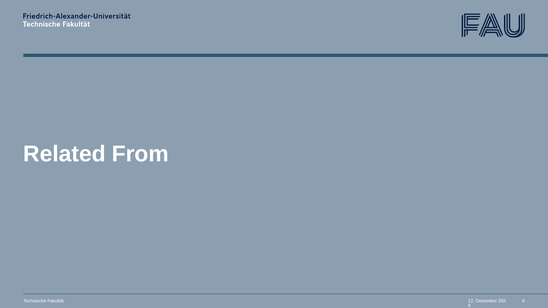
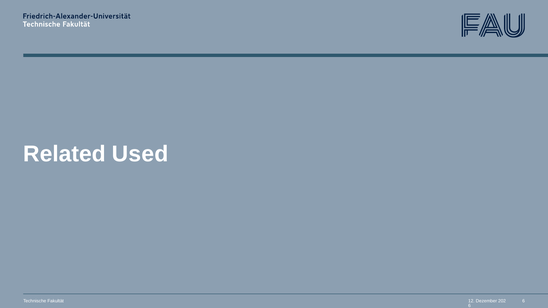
From: From -> Used
